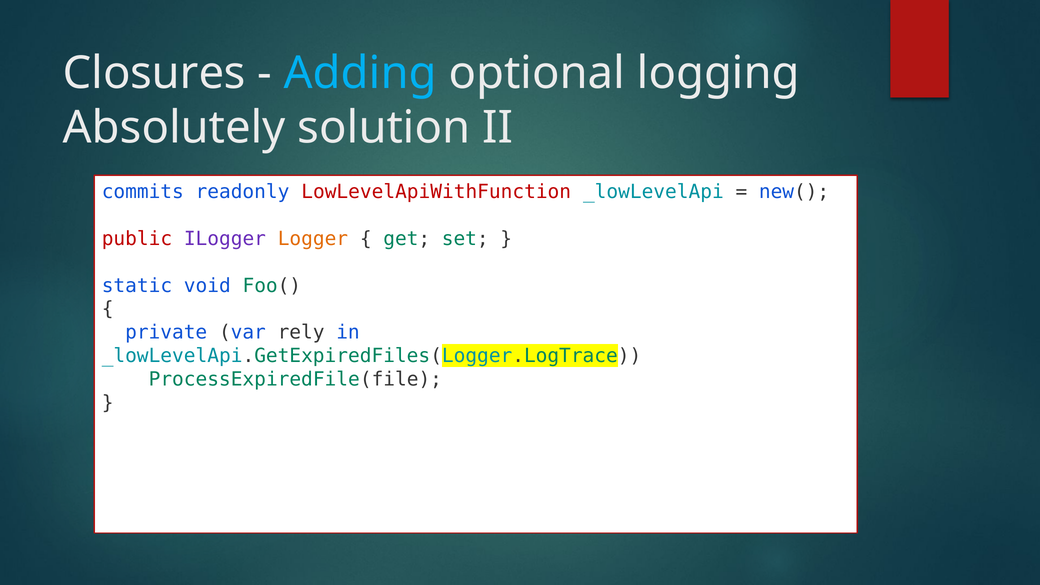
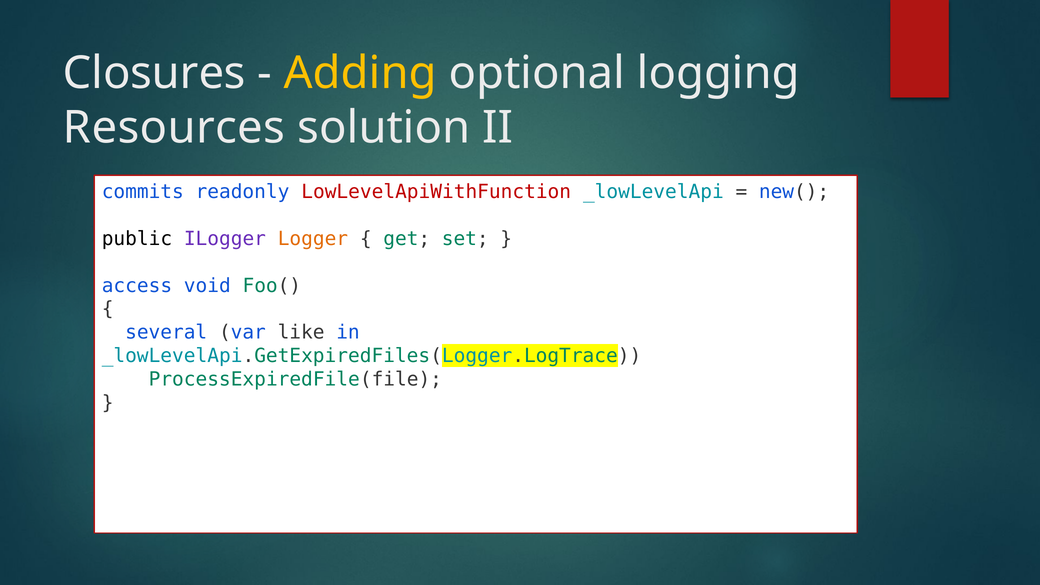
Adding colour: light blue -> yellow
Absolutely: Absolutely -> Resources
public colour: red -> black
static: static -> access
private: private -> several
rely: rely -> like
